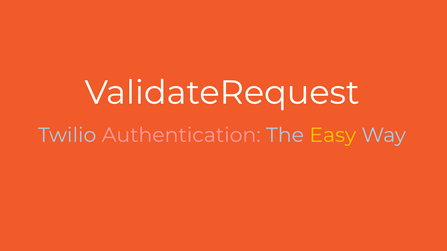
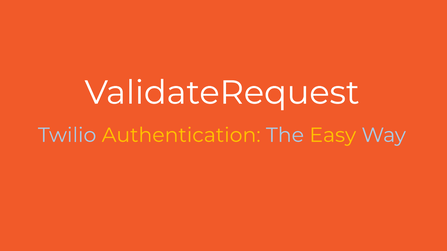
Authentication colour: pink -> yellow
